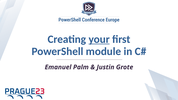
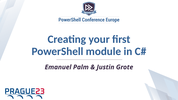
your underline: present -> none
